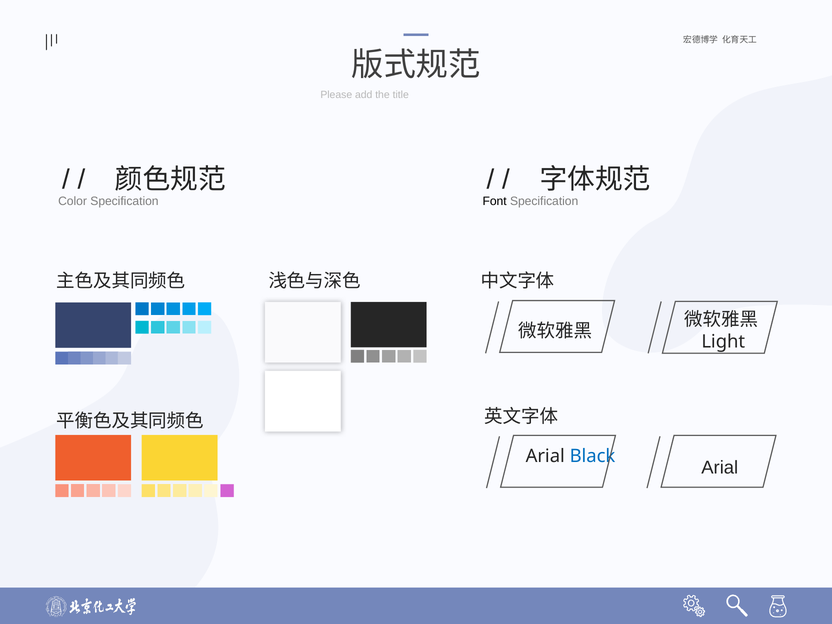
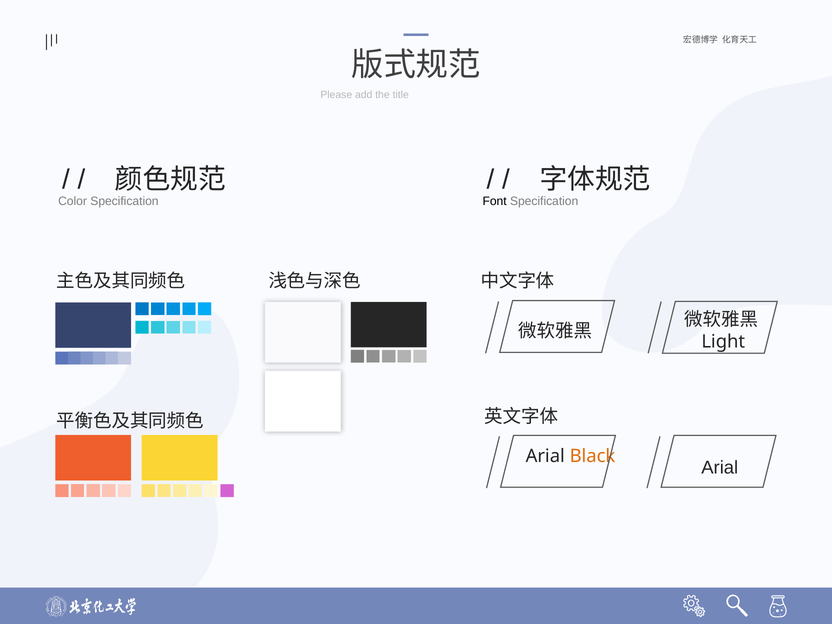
Black colour: blue -> orange
